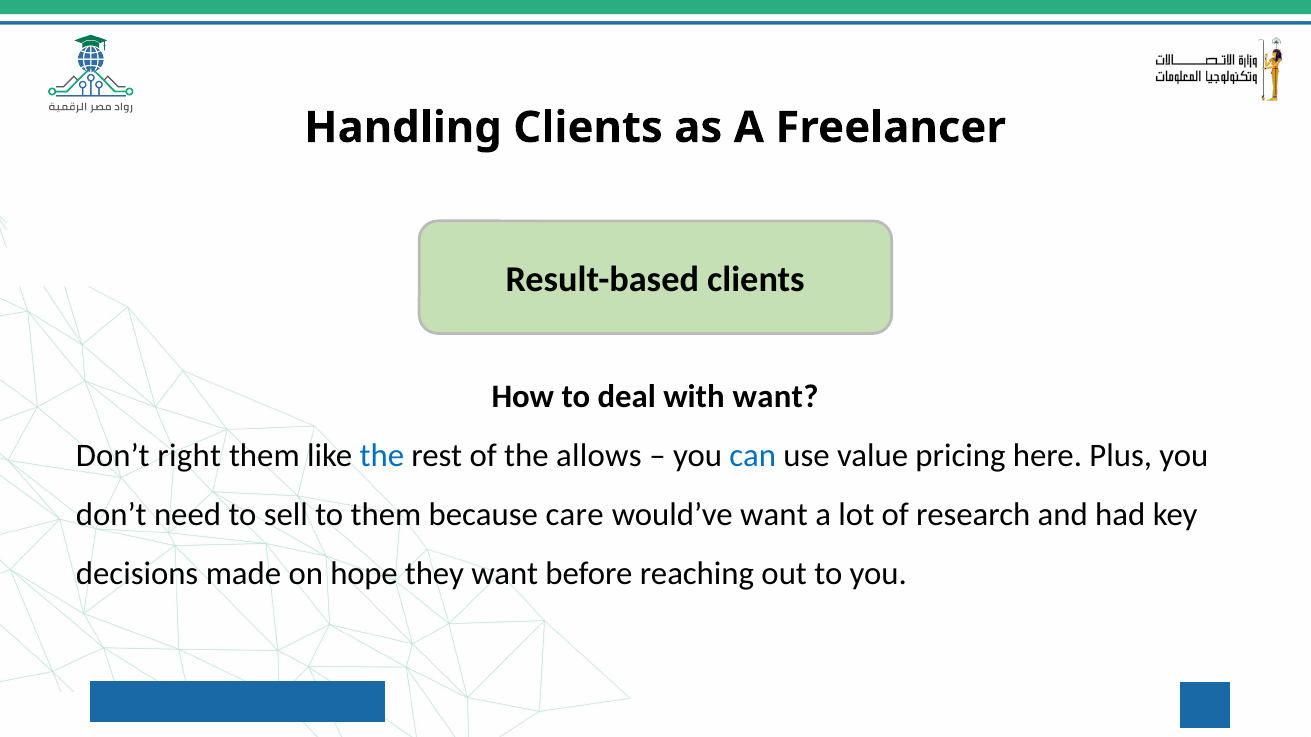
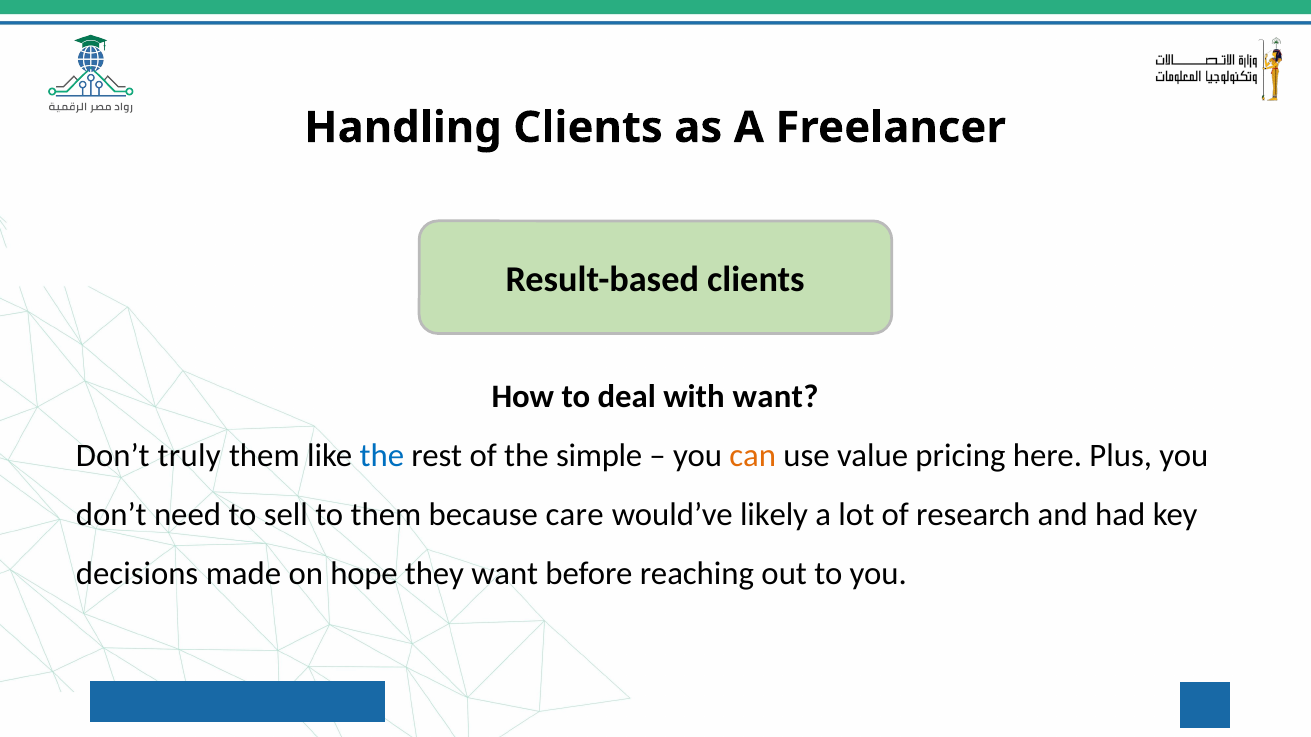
right: right -> truly
allows: allows -> simple
can colour: blue -> orange
would’ve want: want -> likely
